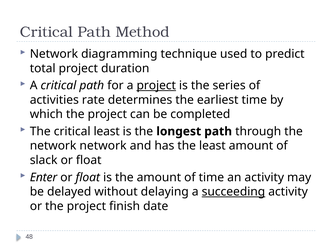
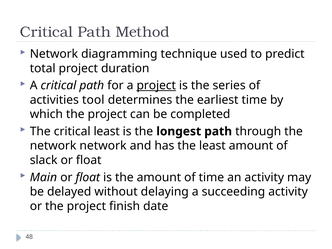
rate: rate -> tool
Enter: Enter -> Main
succeeding underline: present -> none
